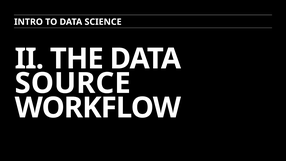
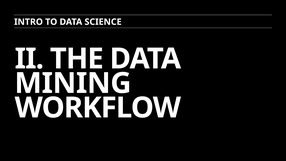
SOURCE: SOURCE -> MINING
